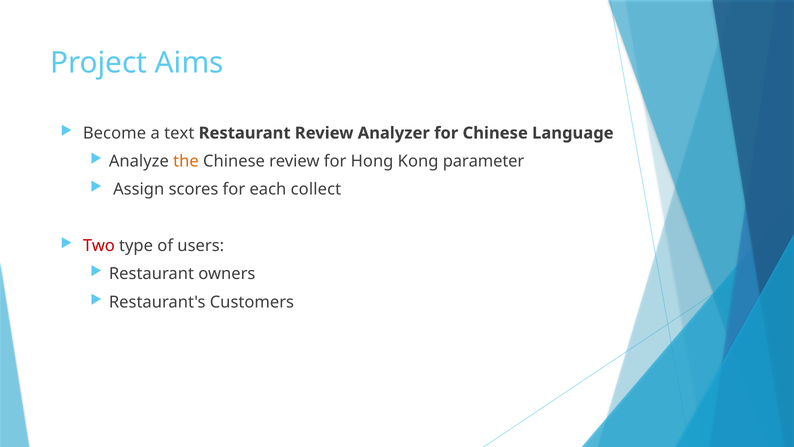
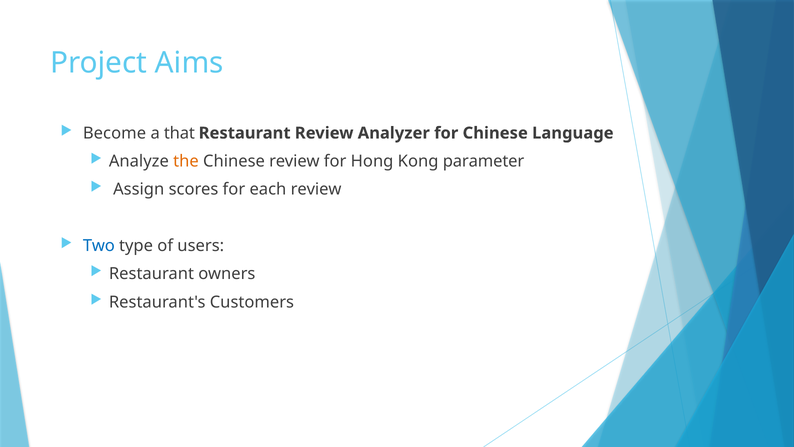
text: text -> that
each collect: collect -> review
Two colour: red -> blue
